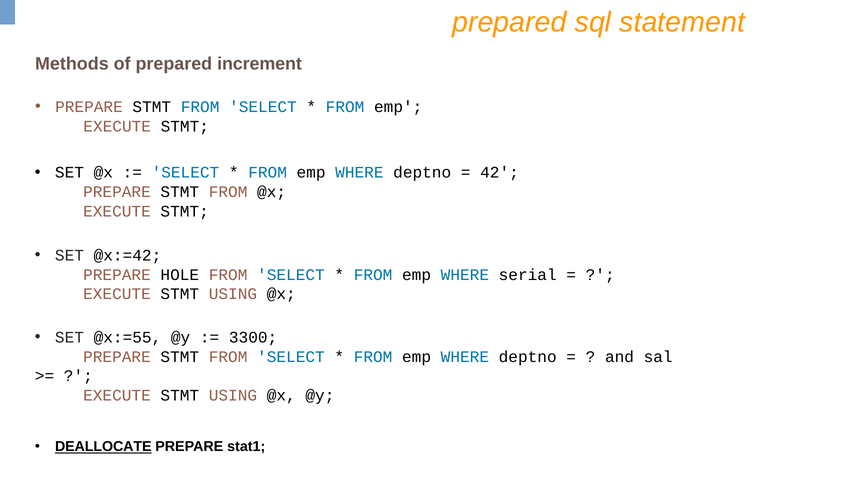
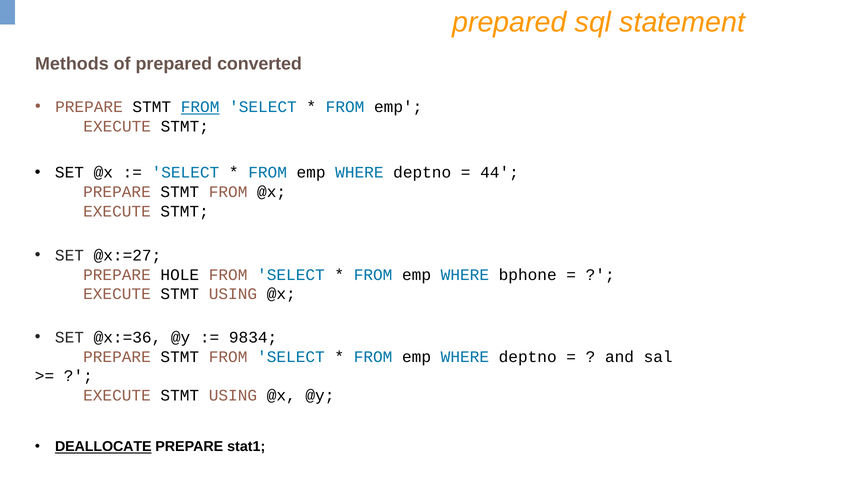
increment: increment -> converted
FROM at (200, 107) underline: none -> present
42: 42 -> 44
@x:=42: @x:=42 -> @x:=27
serial: serial -> bphone
@x:=55: @x:=55 -> @x:=36
3300: 3300 -> 9834
